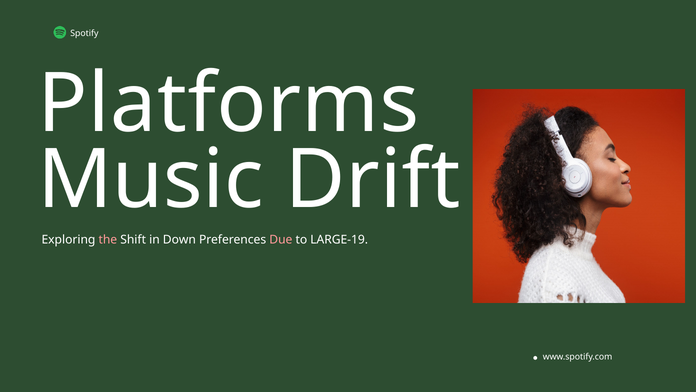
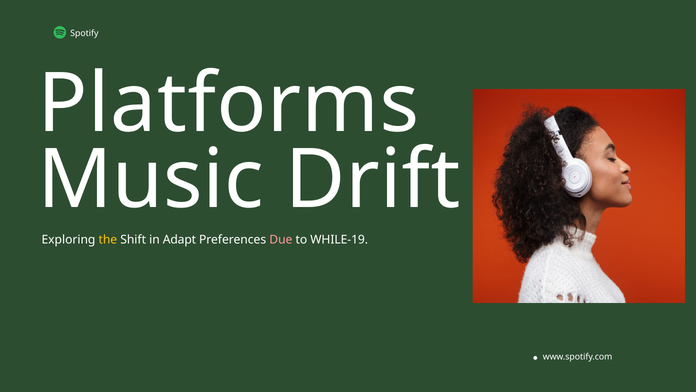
the colour: pink -> yellow
Down: Down -> Adapt
LARGE-19: LARGE-19 -> WHILE-19
